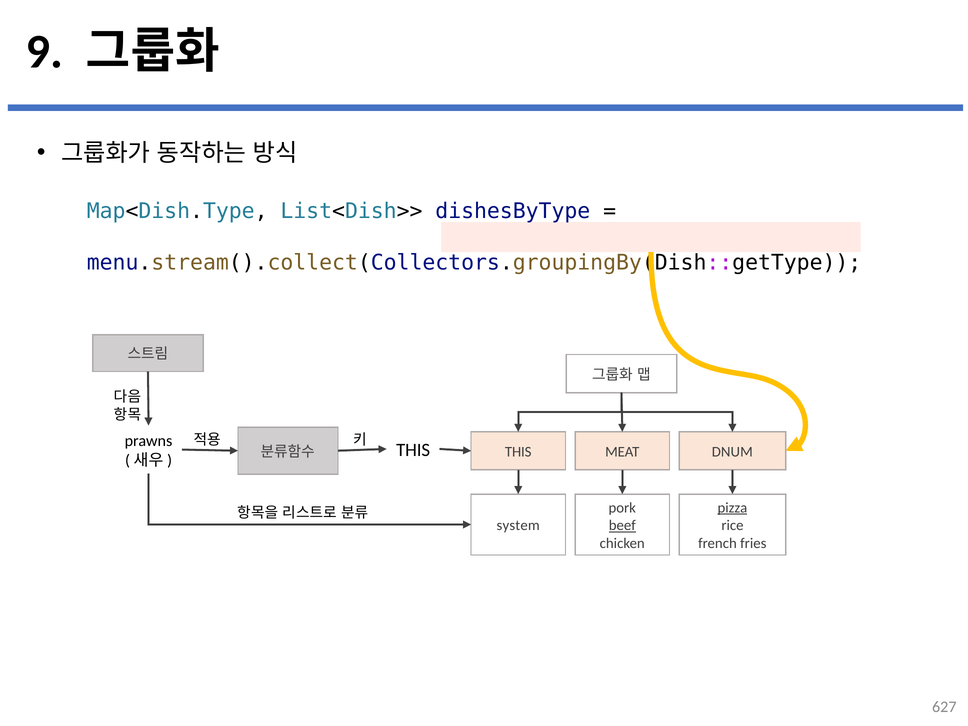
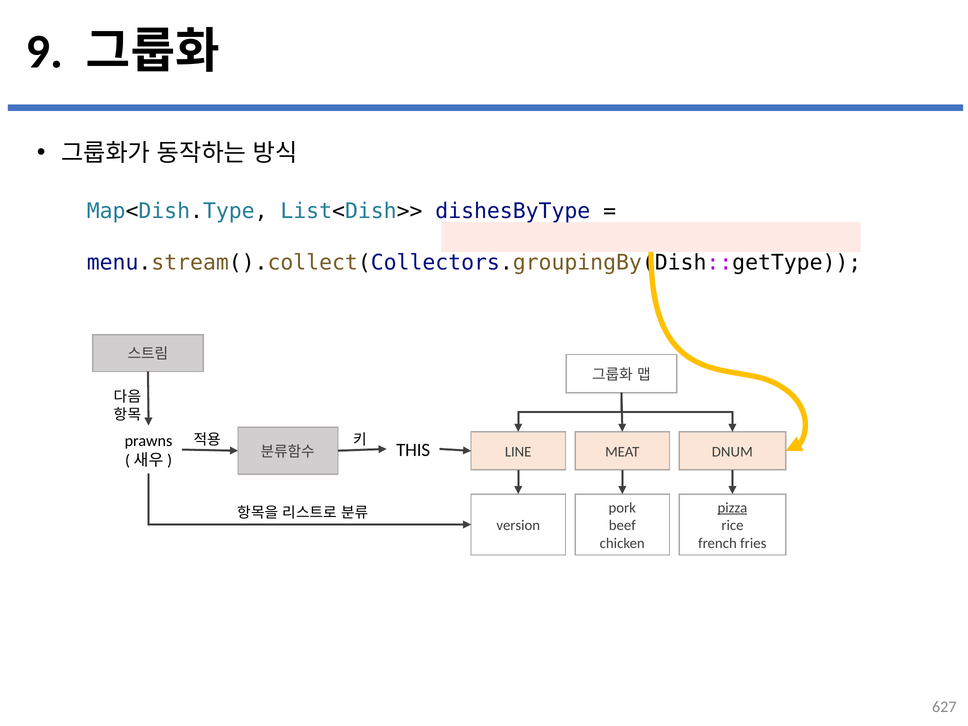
THIS at (518, 452): THIS -> LINE
system: system -> version
beef underline: present -> none
